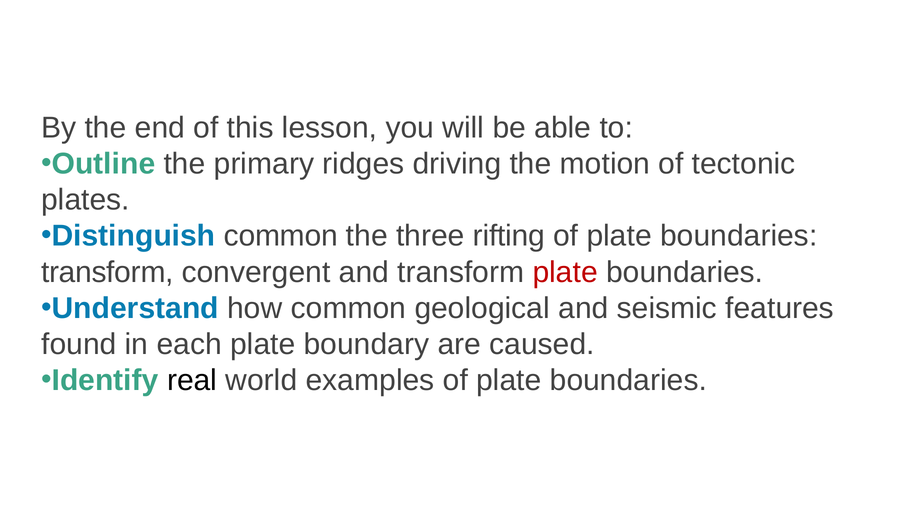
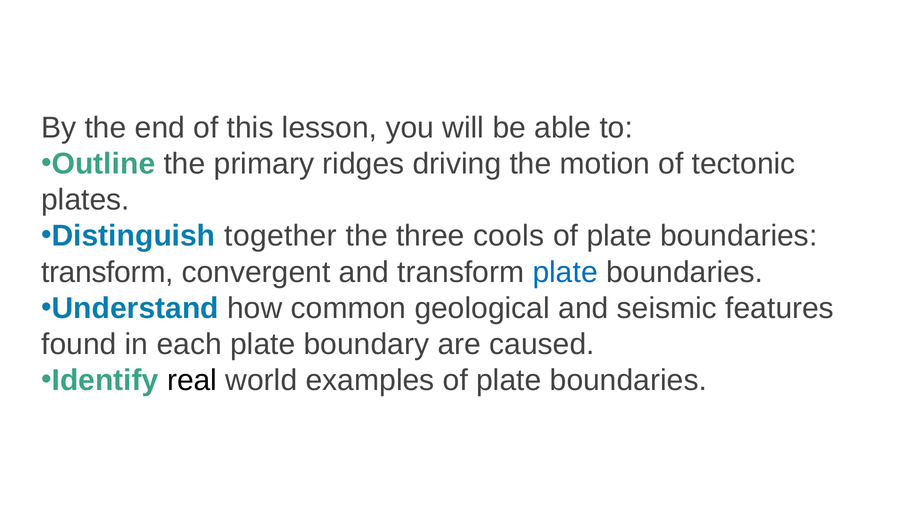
Distinguish common: common -> together
rifting: rifting -> cools
plate at (565, 272) colour: red -> blue
